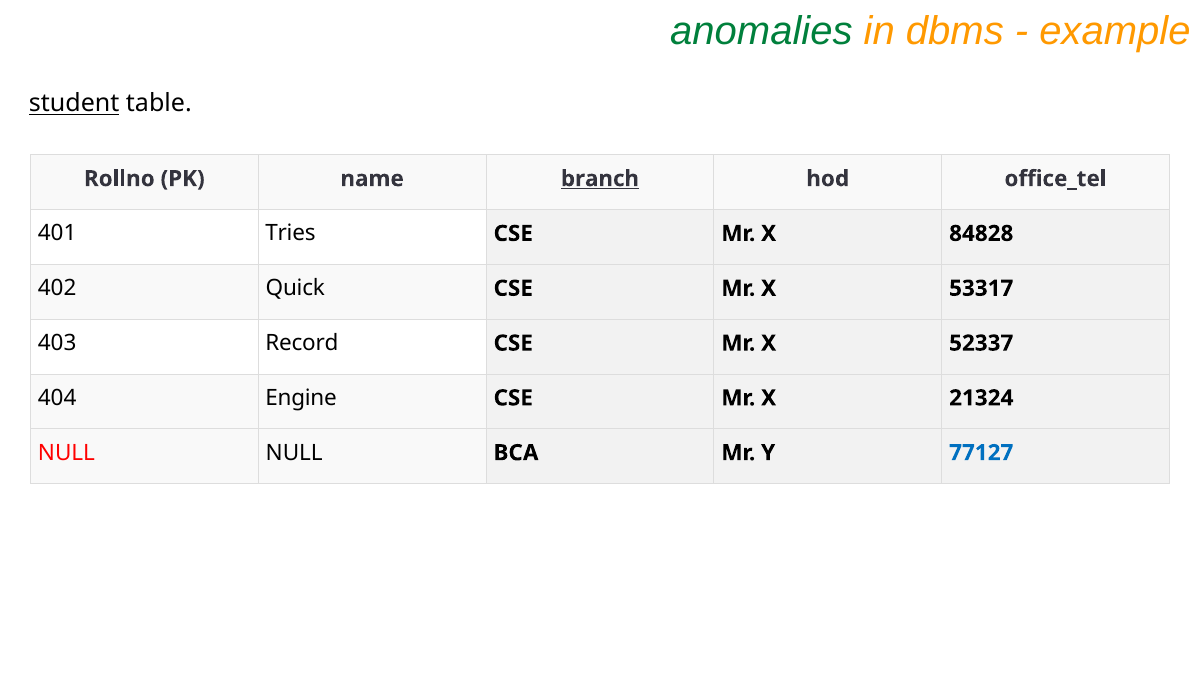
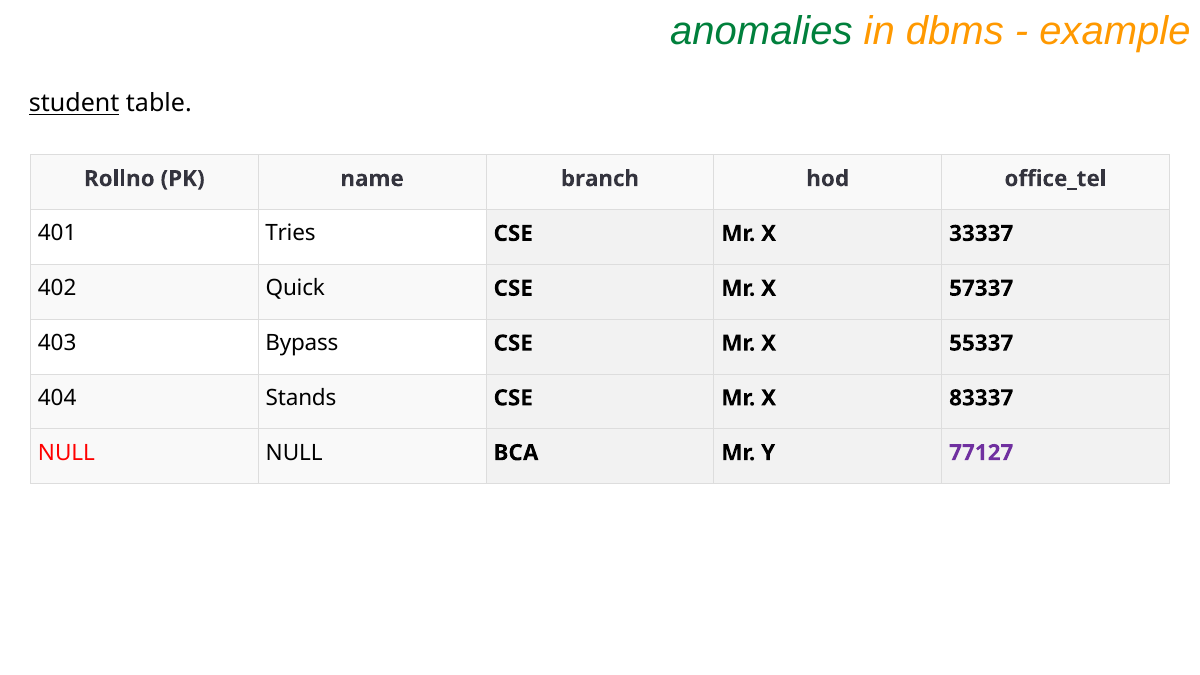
branch underline: present -> none
84828: 84828 -> 33337
53317: 53317 -> 57337
Record: Record -> Bypass
52337: 52337 -> 55337
Engine: Engine -> Stands
21324: 21324 -> 83337
77127 colour: blue -> purple
